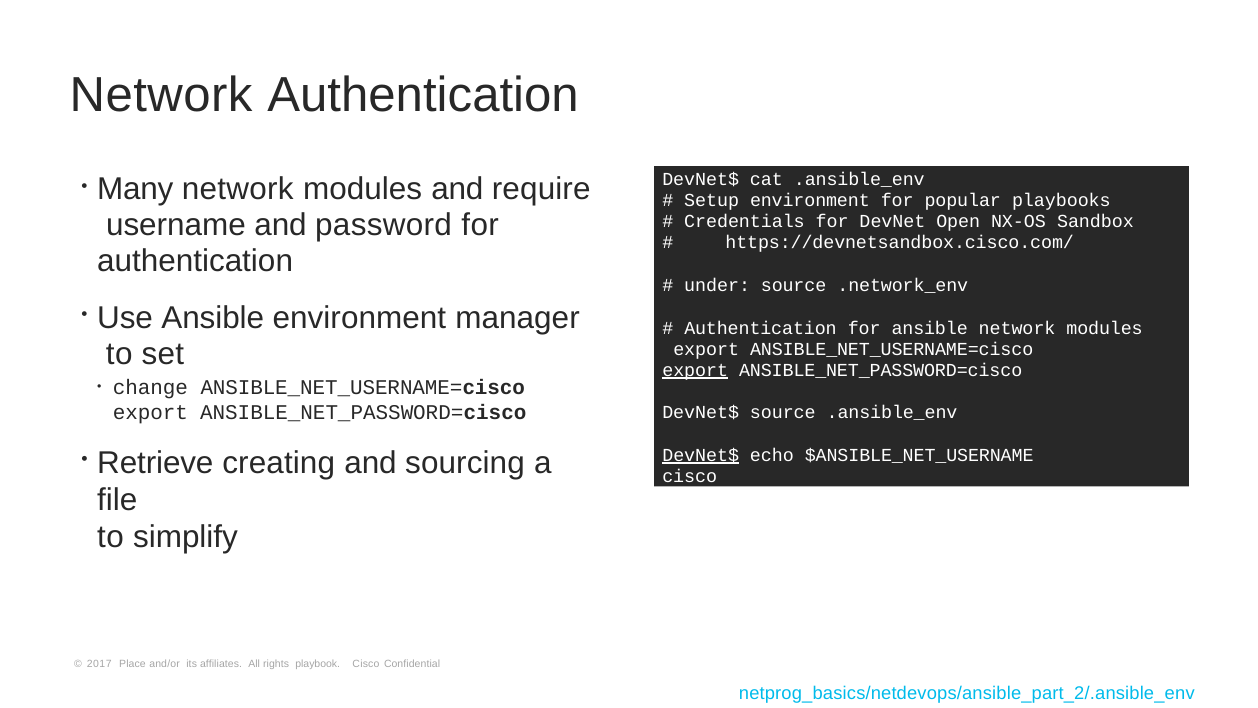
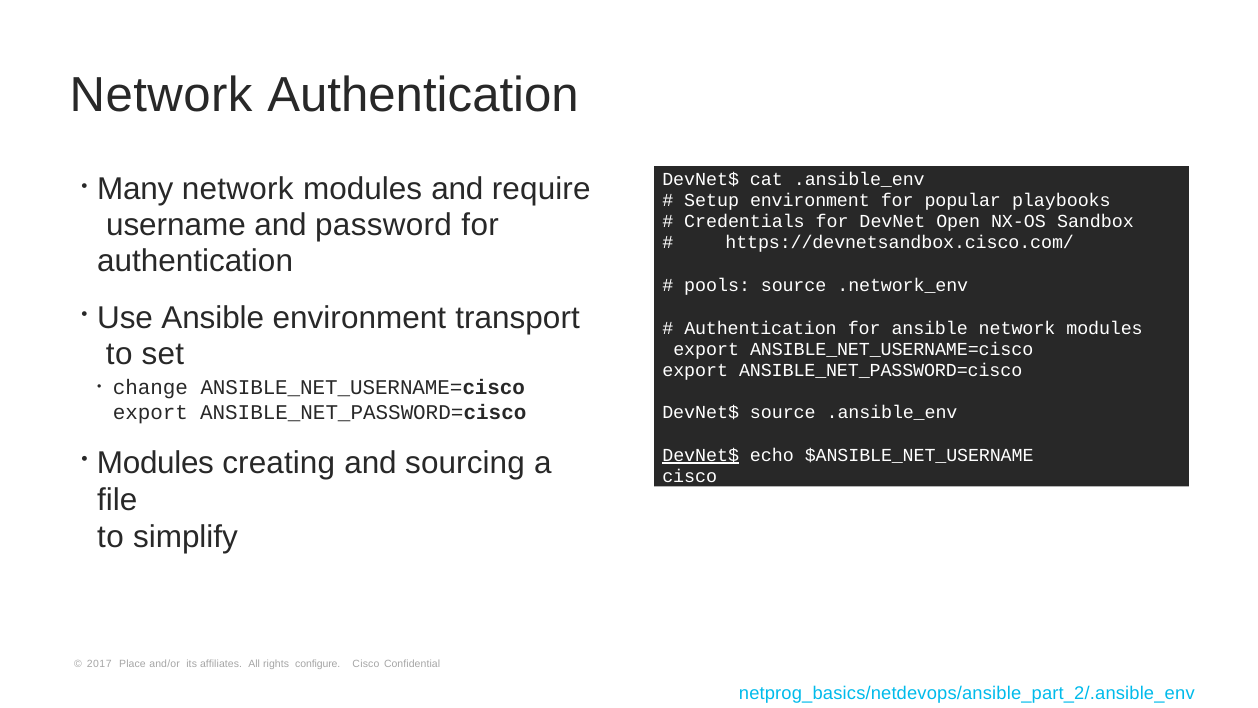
under: under -> pools
manager: manager -> transport
export at (695, 370) underline: present -> none
Retrieve at (155, 463): Retrieve -> Modules
playbook: playbook -> configure
